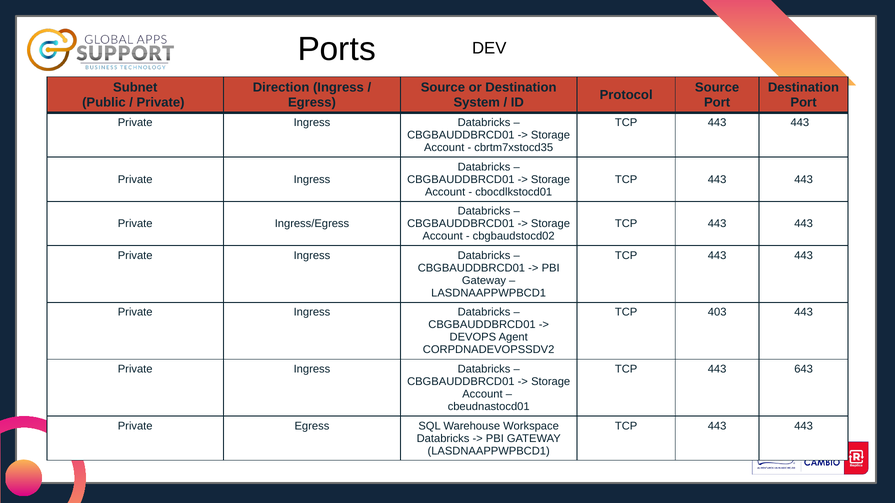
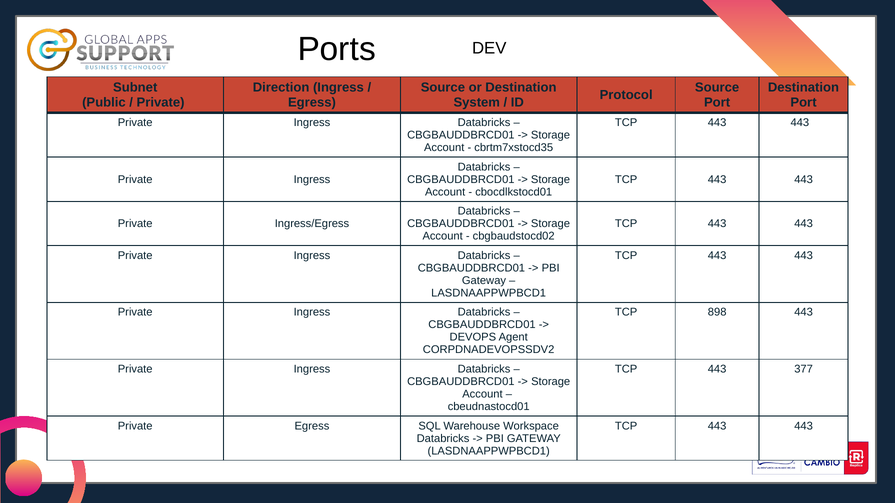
403: 403 -> 898
643: 643 -> 377
